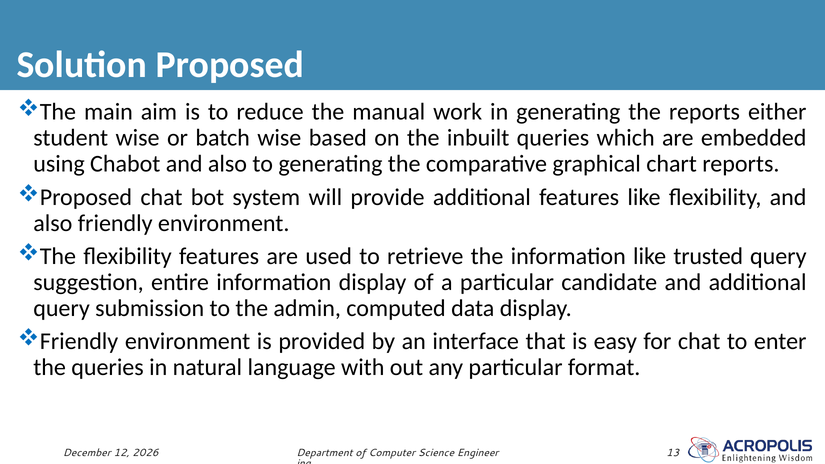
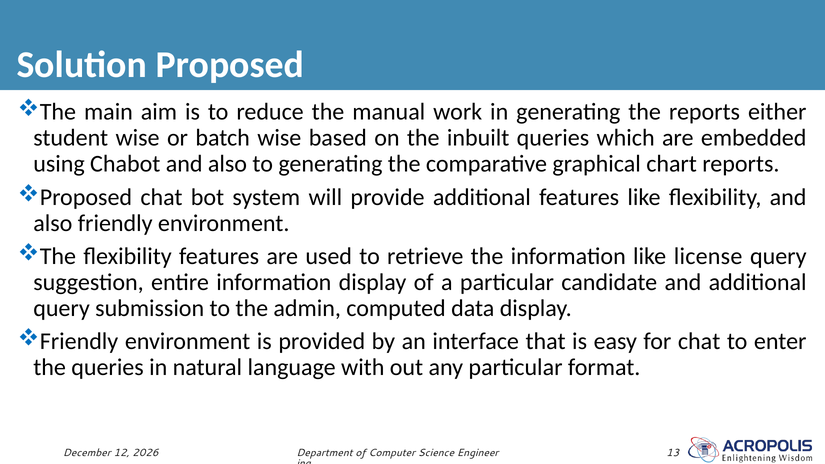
trusted: trusted -> license
